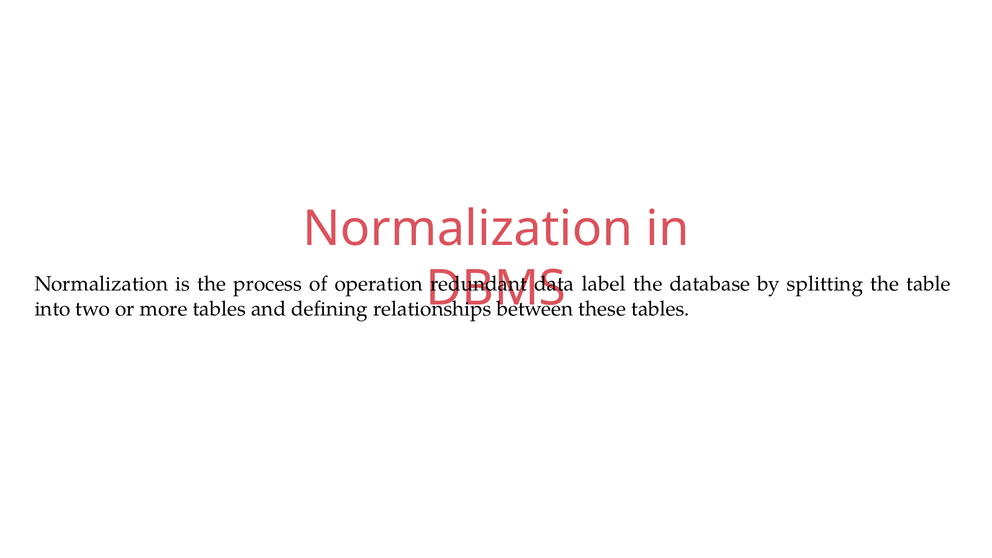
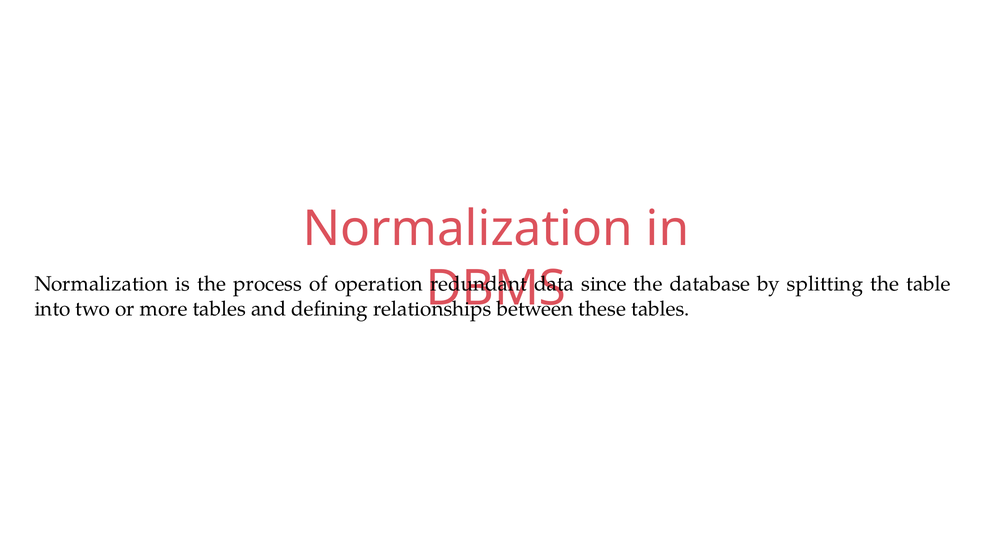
label: label -> since
